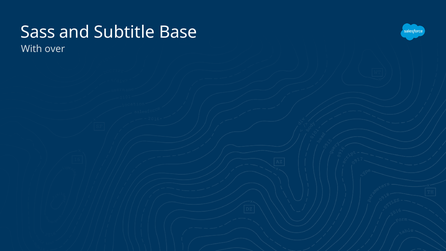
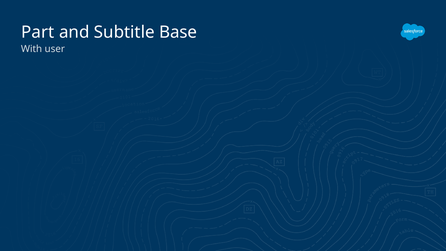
Sass: Sass -> Part
over: over -> user
